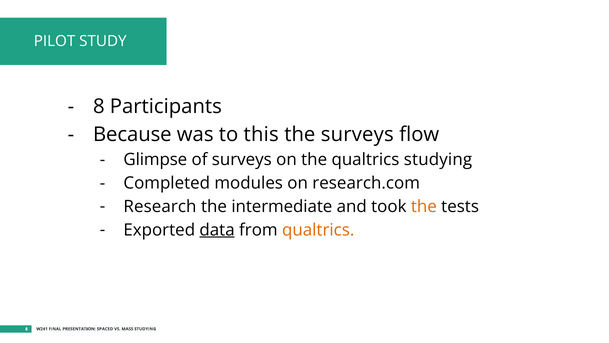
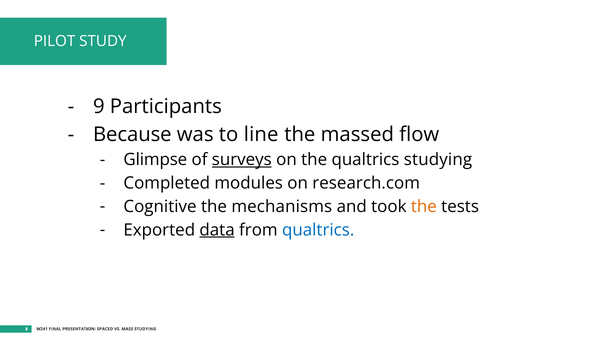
8 at (99, 106): 8 -> 9
this: this -> line
the surveys: surveys -> massed
surveys at (242, 160) underline: none -> present
Research: Research -> Cognitive
intermediate: intermediate -> mechanisms
qualtrics at (318, 230) colour: orange -> blue
